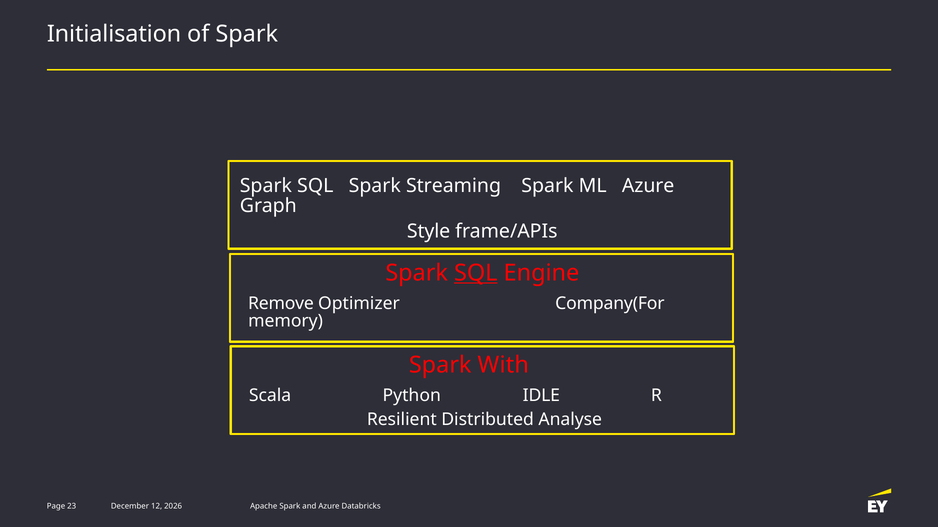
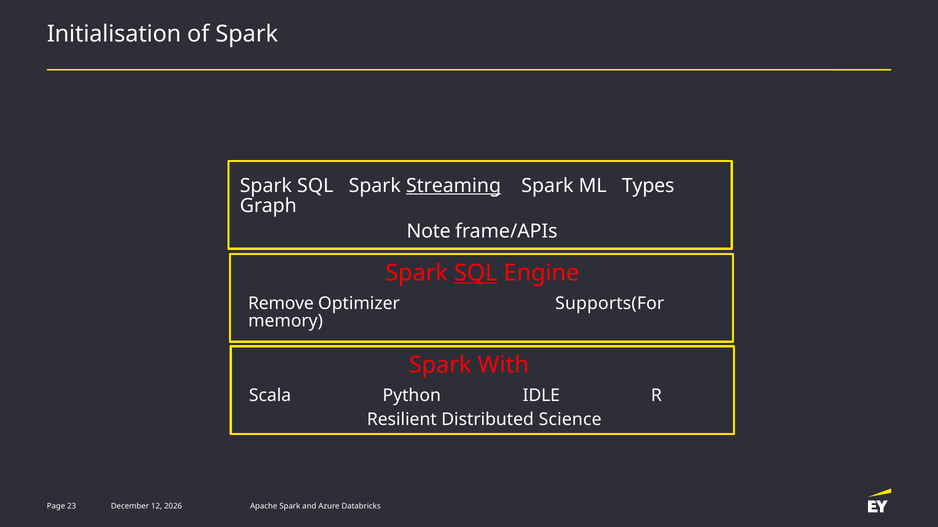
Streaming underline: none -> present
ML Azure: Azure -> Types
Style: Style -> Note
Company(For: Company(For -> Supports(For
Analyse: Analyse -> Science
